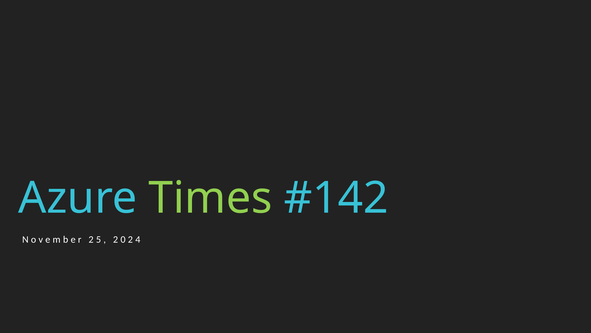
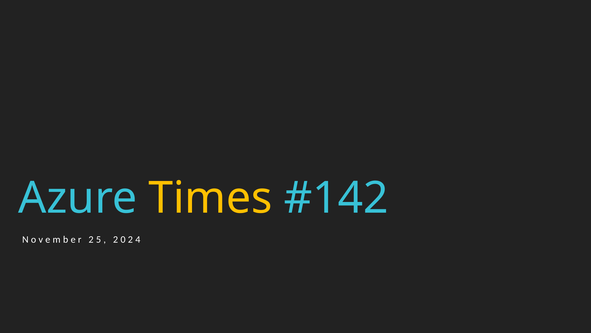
Times colour: light green -> yellow
